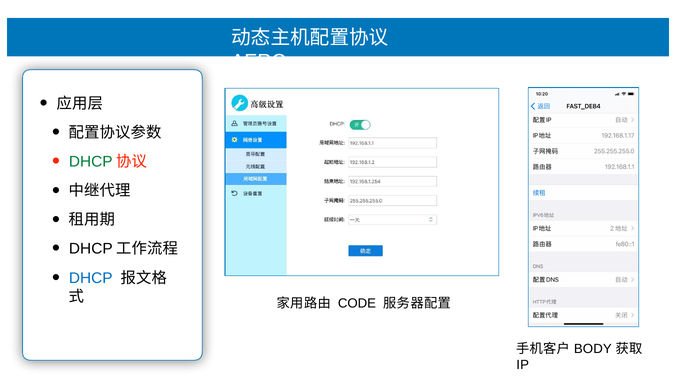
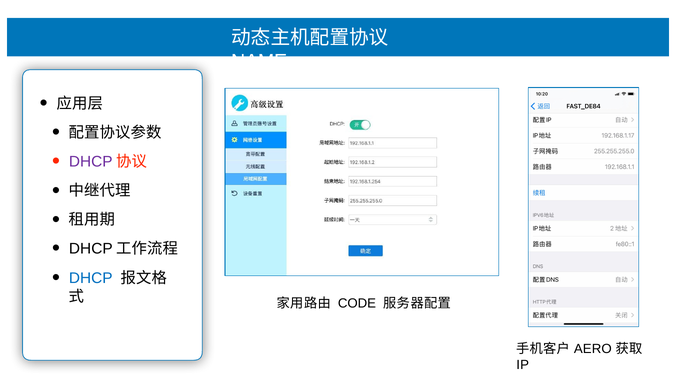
AERO: AERO -> NAME
DHCP at (91, 162) colour: green -> purple
BODY: BODY -> AERO
